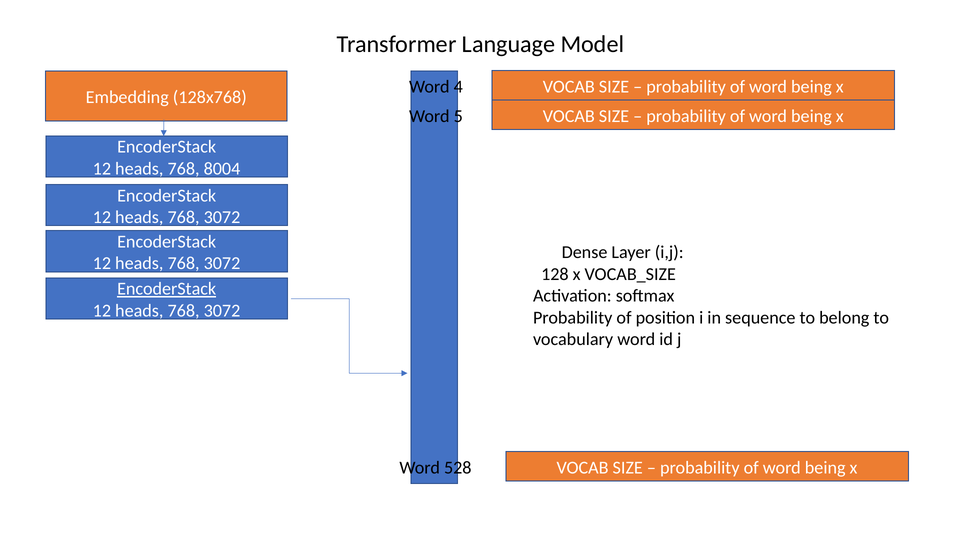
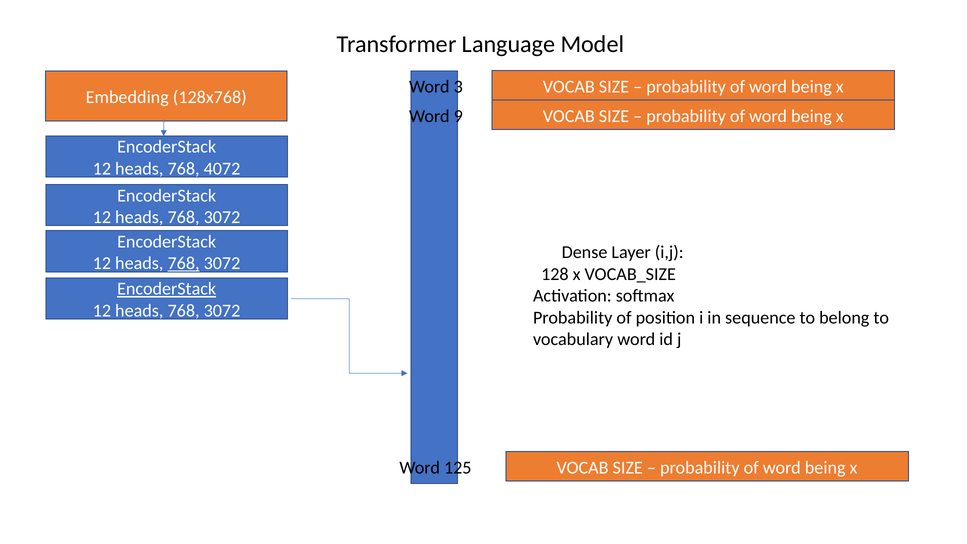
4: 4 -> 3
5: 5 -> 9
8004: 8004 -> 4072
768 at (184, 263) underline: none -> present
528: 528 -> 125
